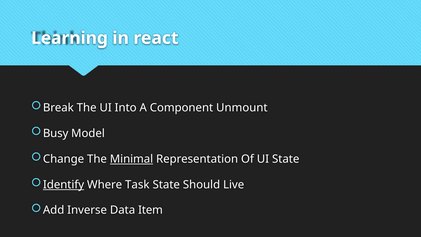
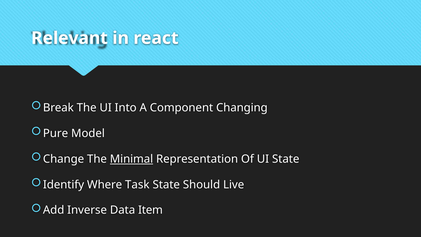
Learning: Learning -> Relevant
Unmount: Unmount -> Changing
Busy: Busy -> Pure
Identify underline: present -> none
